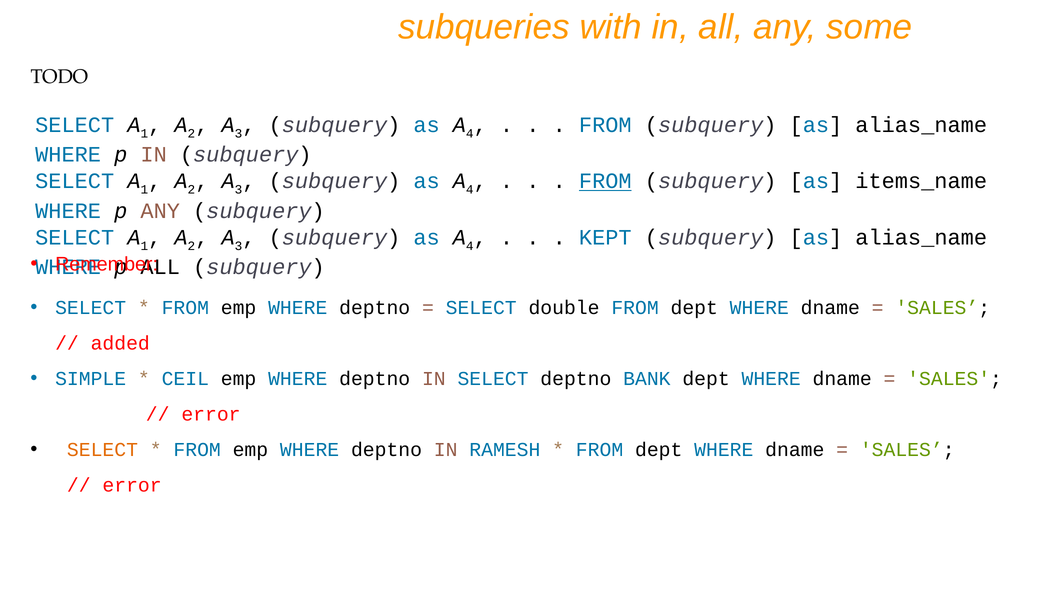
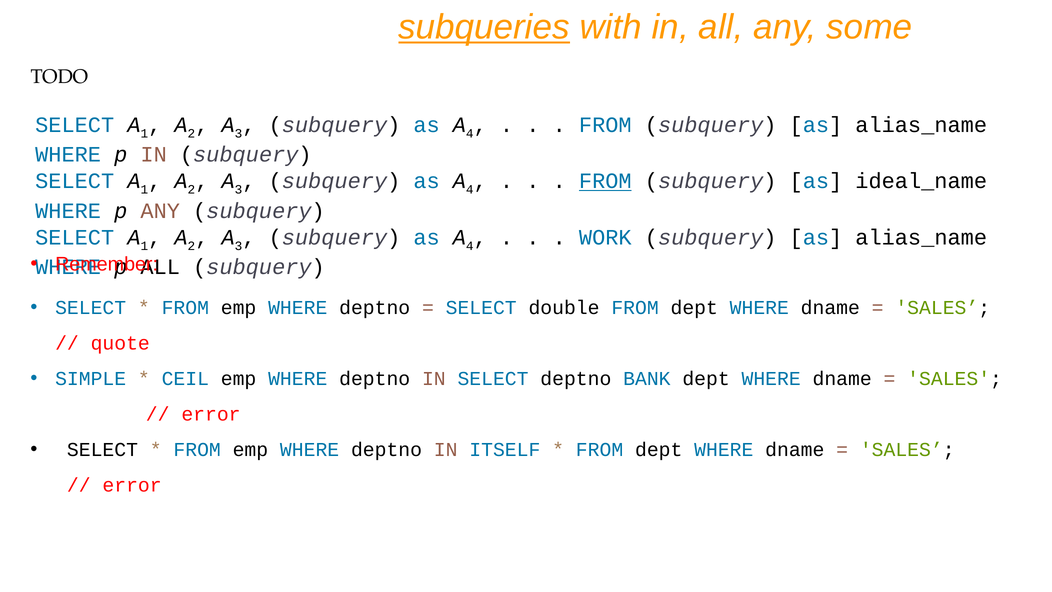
subqueries underline: none -> present
items_name: items_name -> ideal_name
KEPT: KEPT -> WORK
added: added -> quote
SELECT at (102, 449) colour: orange -> black
RAMESH: RAMESH -> ITSELF
